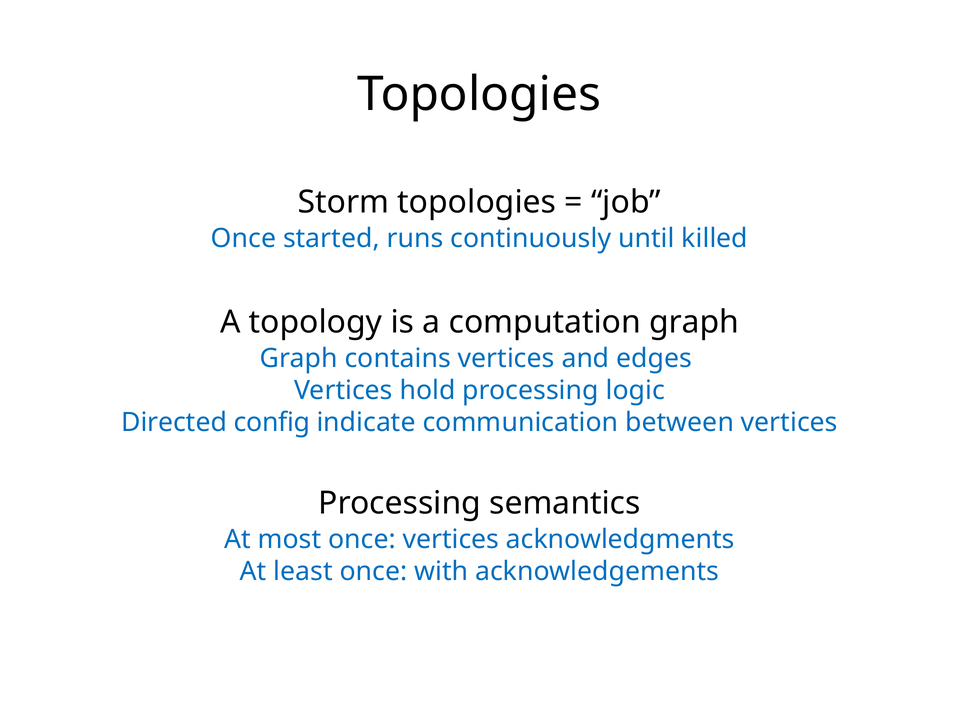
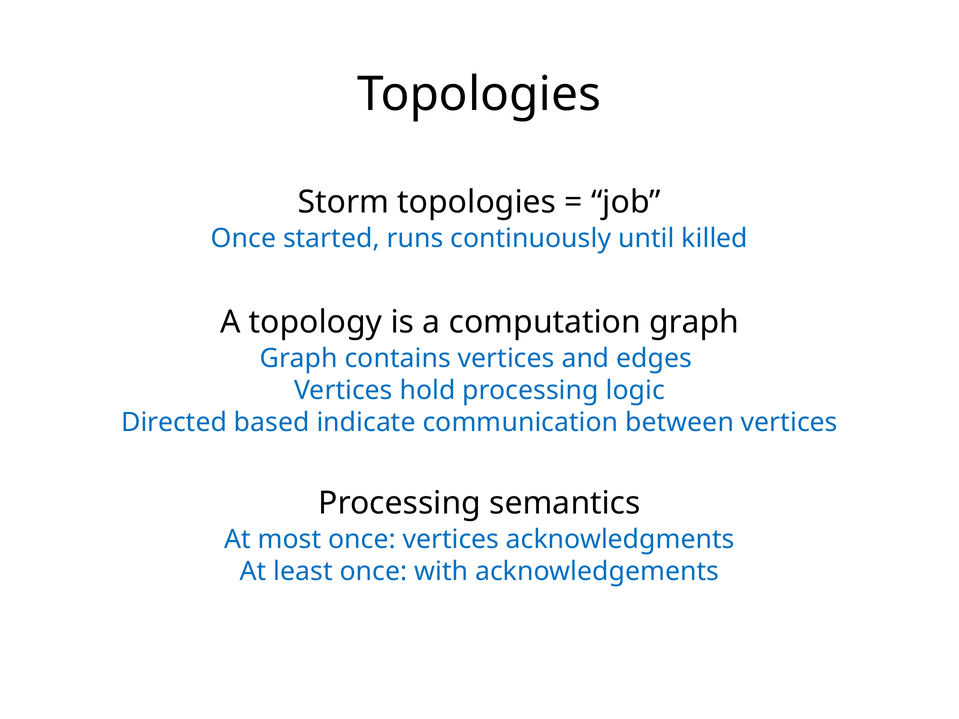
config: config -> based
